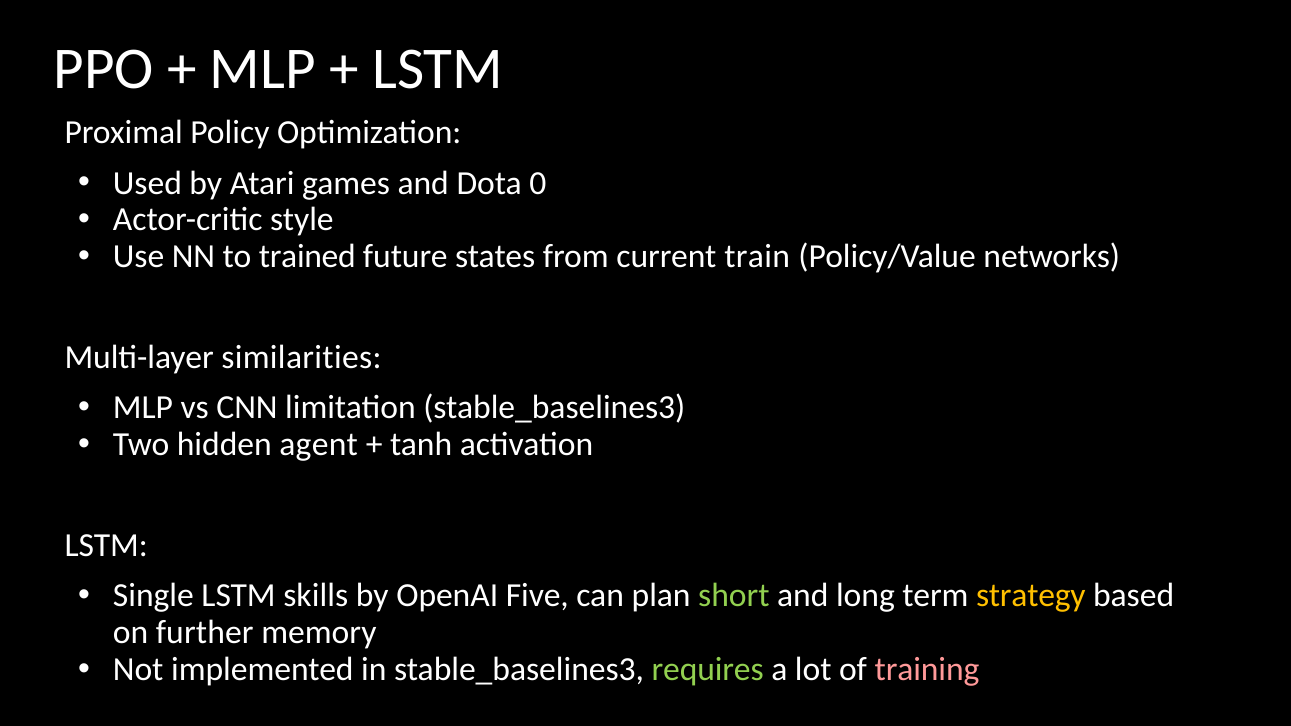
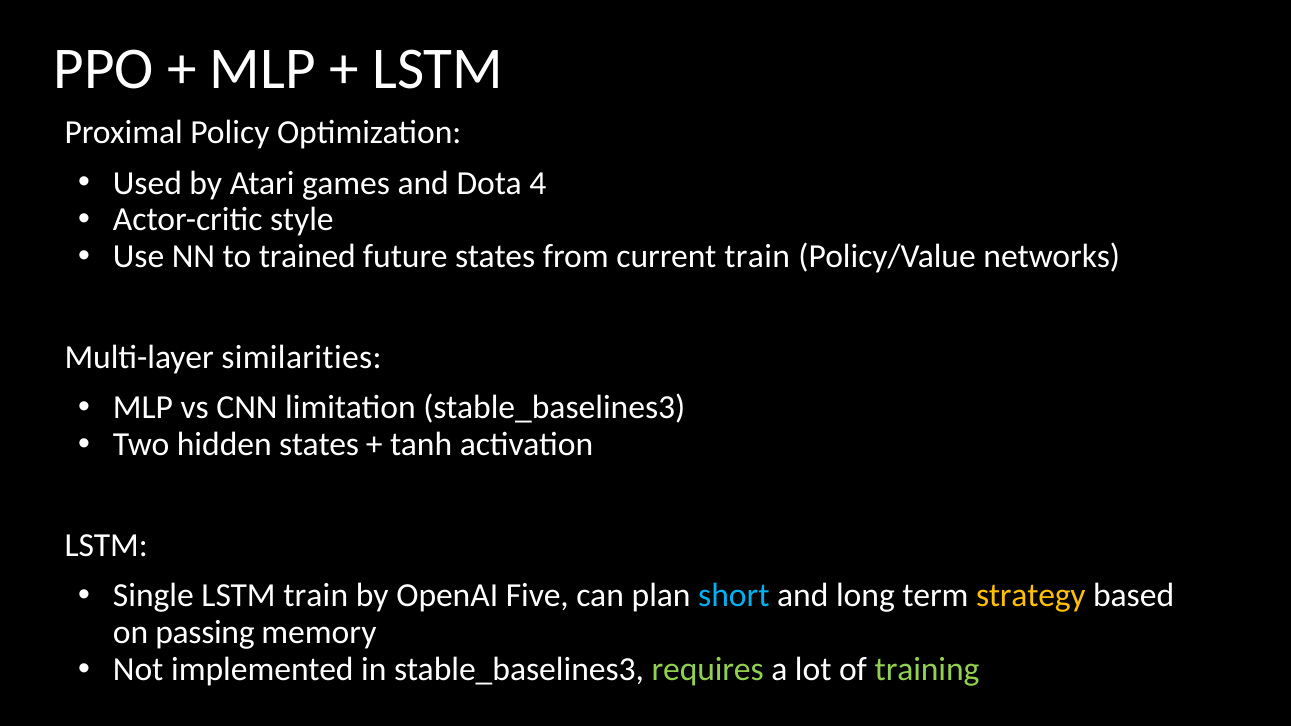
0: 0 -> 4
hidden agent: agent -> states
LSTM skills: skills -> train
short colour: light green -> light blue
further: further -> passing
training colour: pink -> light green
